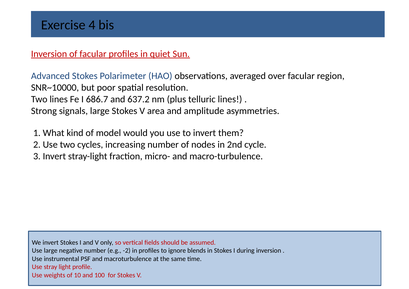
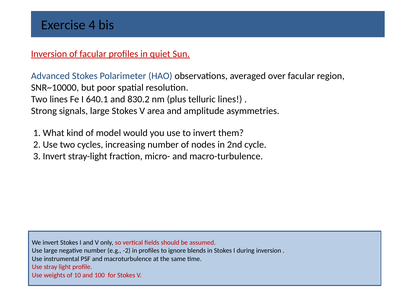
686.7: 686.7 -> 640.1
637.2: 637.2 -> 830.2
